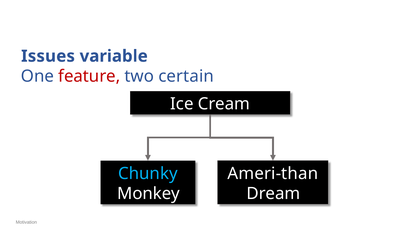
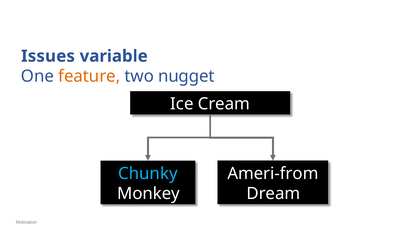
feature colour: red -> orange
certain: certain -> nugget
Ameri-than: Ameri-than -> Ameri-from
